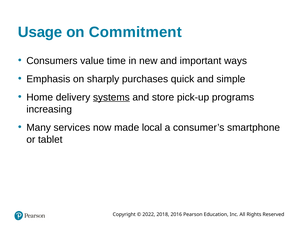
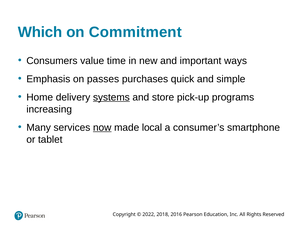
Usage: Usage -> Which
sharply: sharply -> passes
now underline: none -> present
